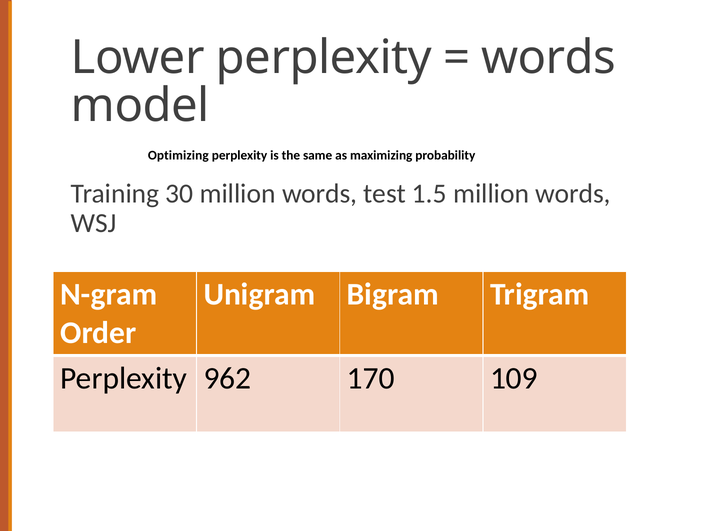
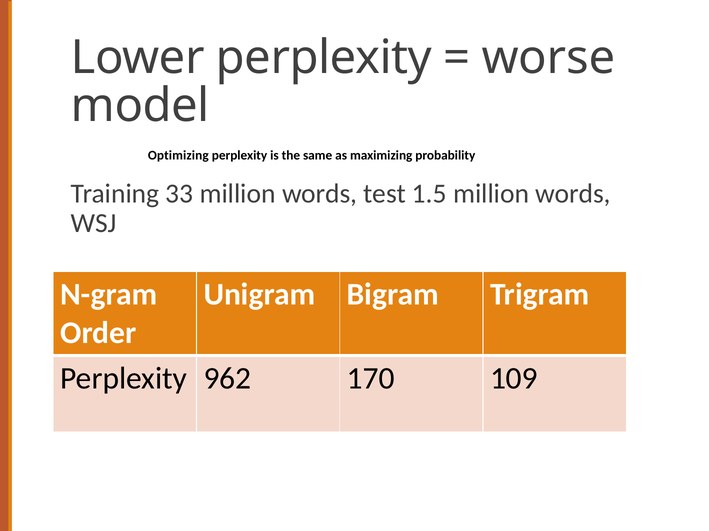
words at (549, 58): words -> worse
30: 30 -> 33
